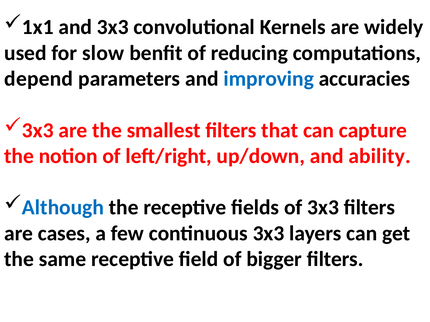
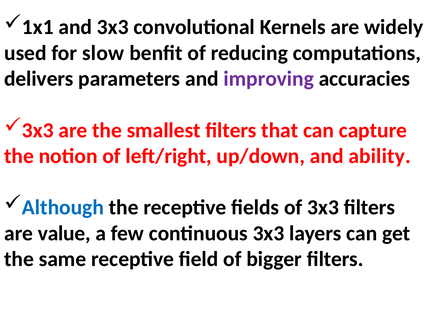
depend: depend -> delivers
improving colour: blue -> purple
cases: cases -> value
